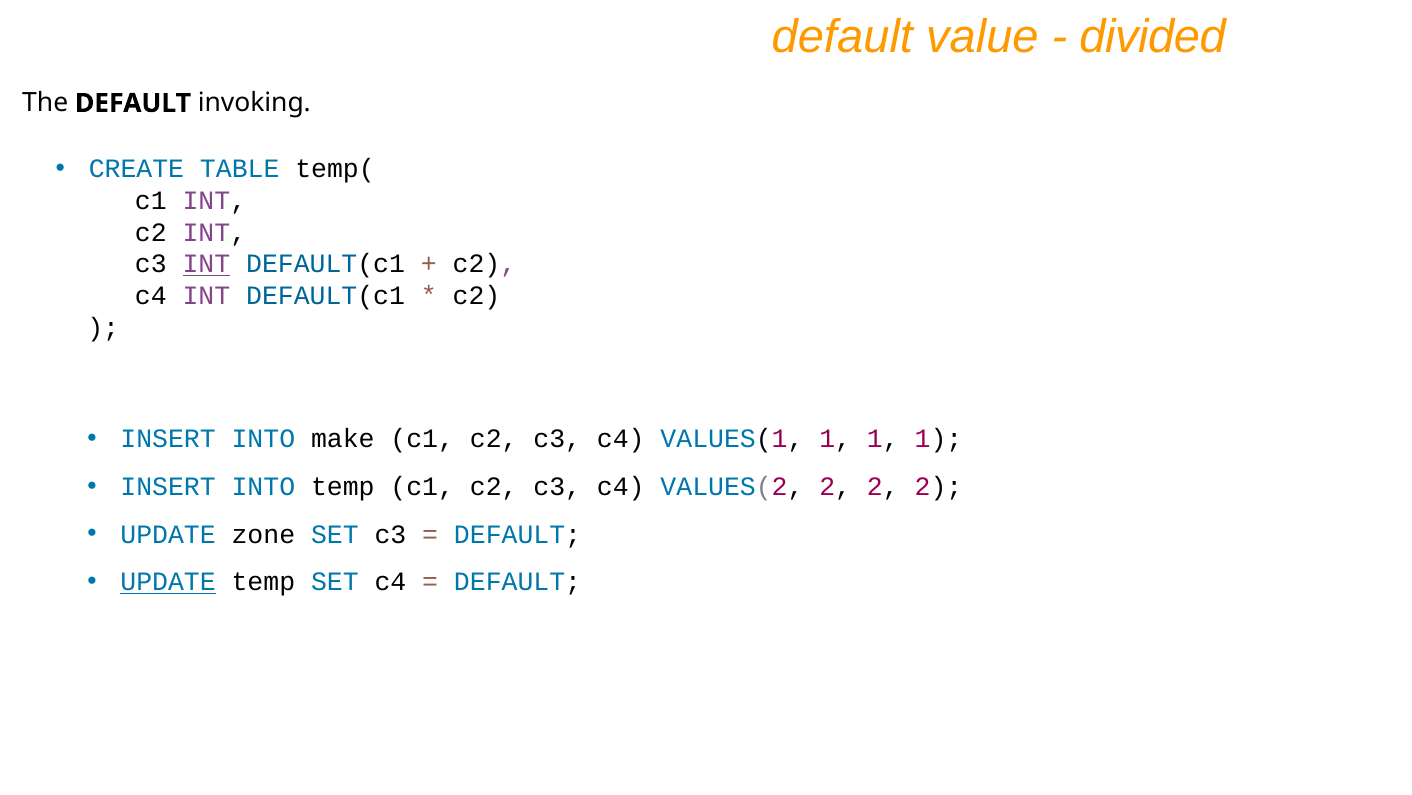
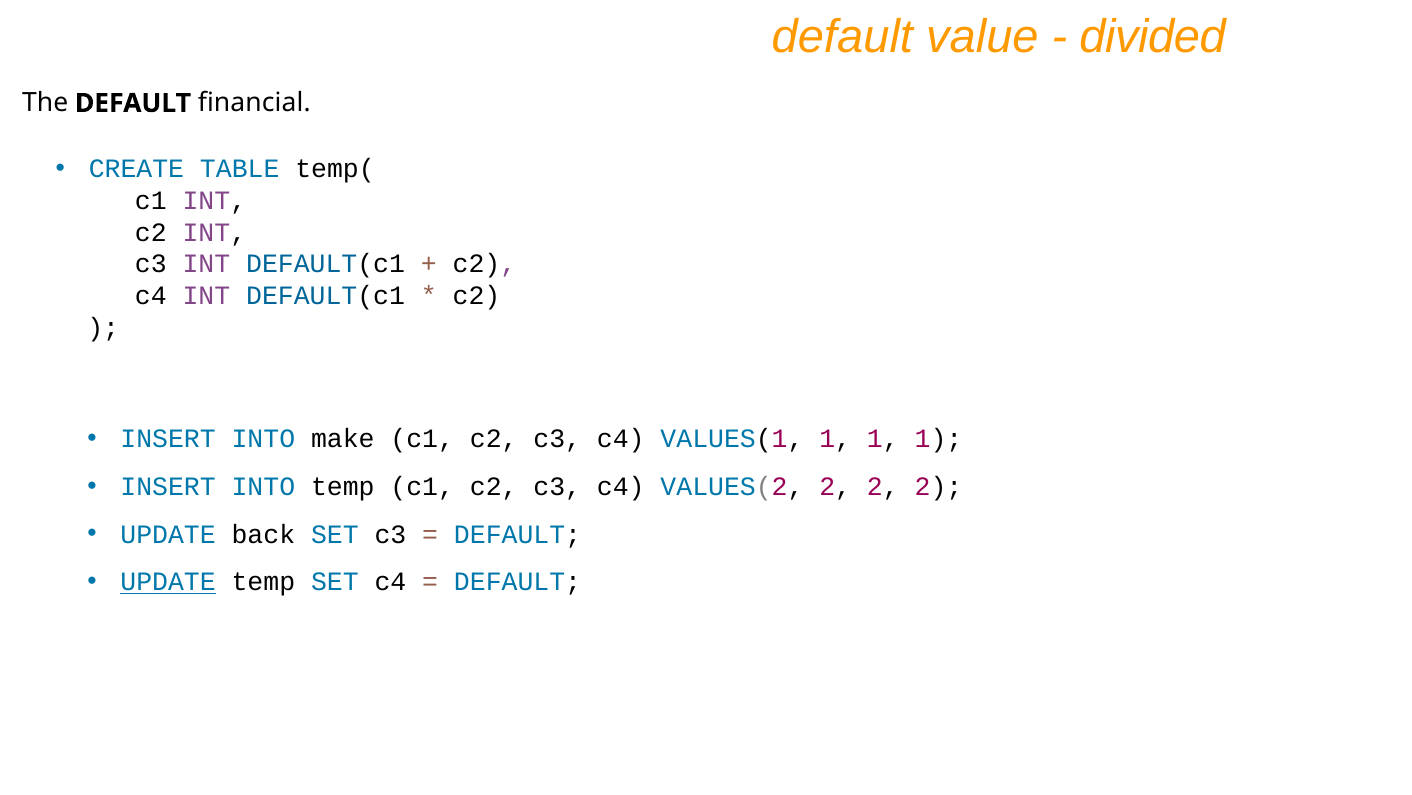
invoking: invoking -> financial
INT at (206, 264) underline: present -> none
zone: zone -> back
